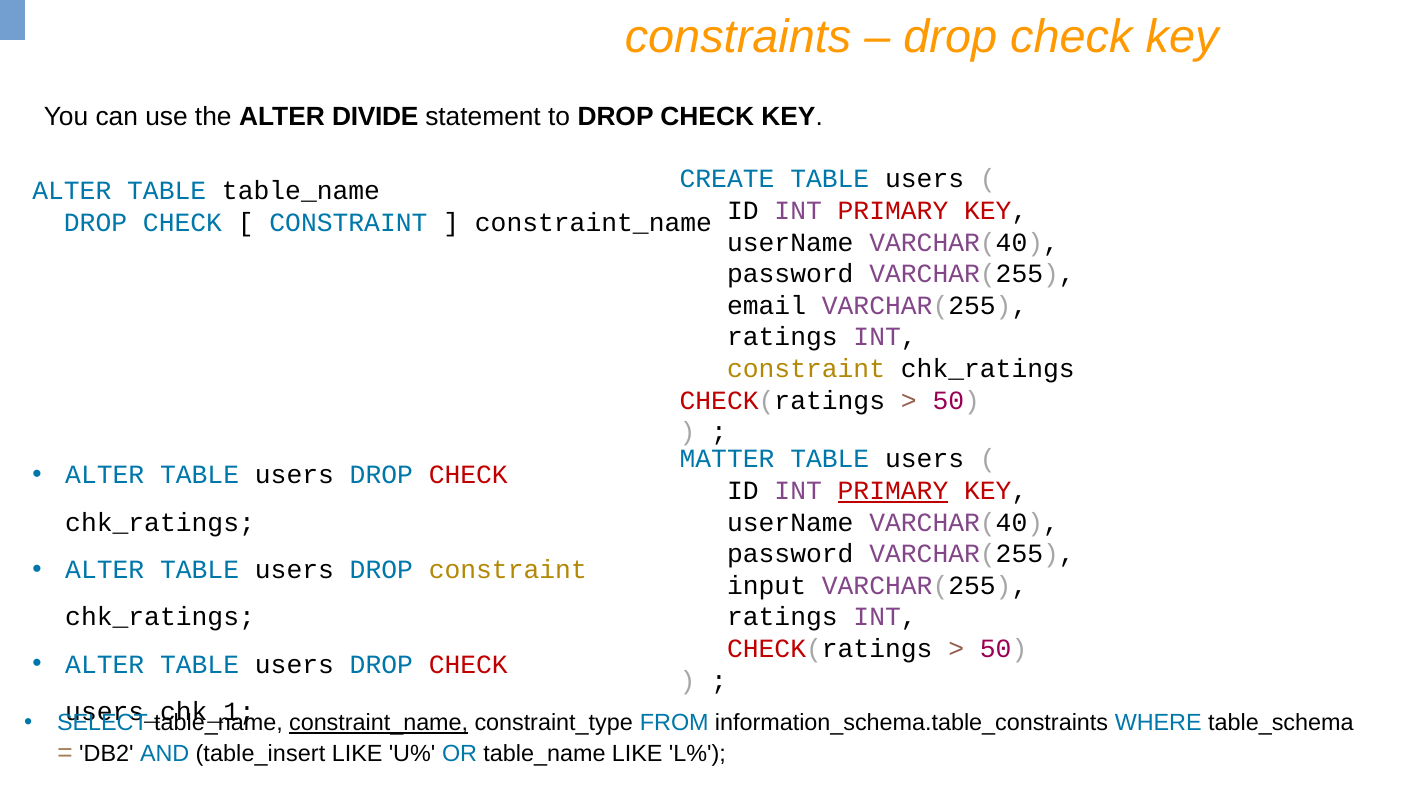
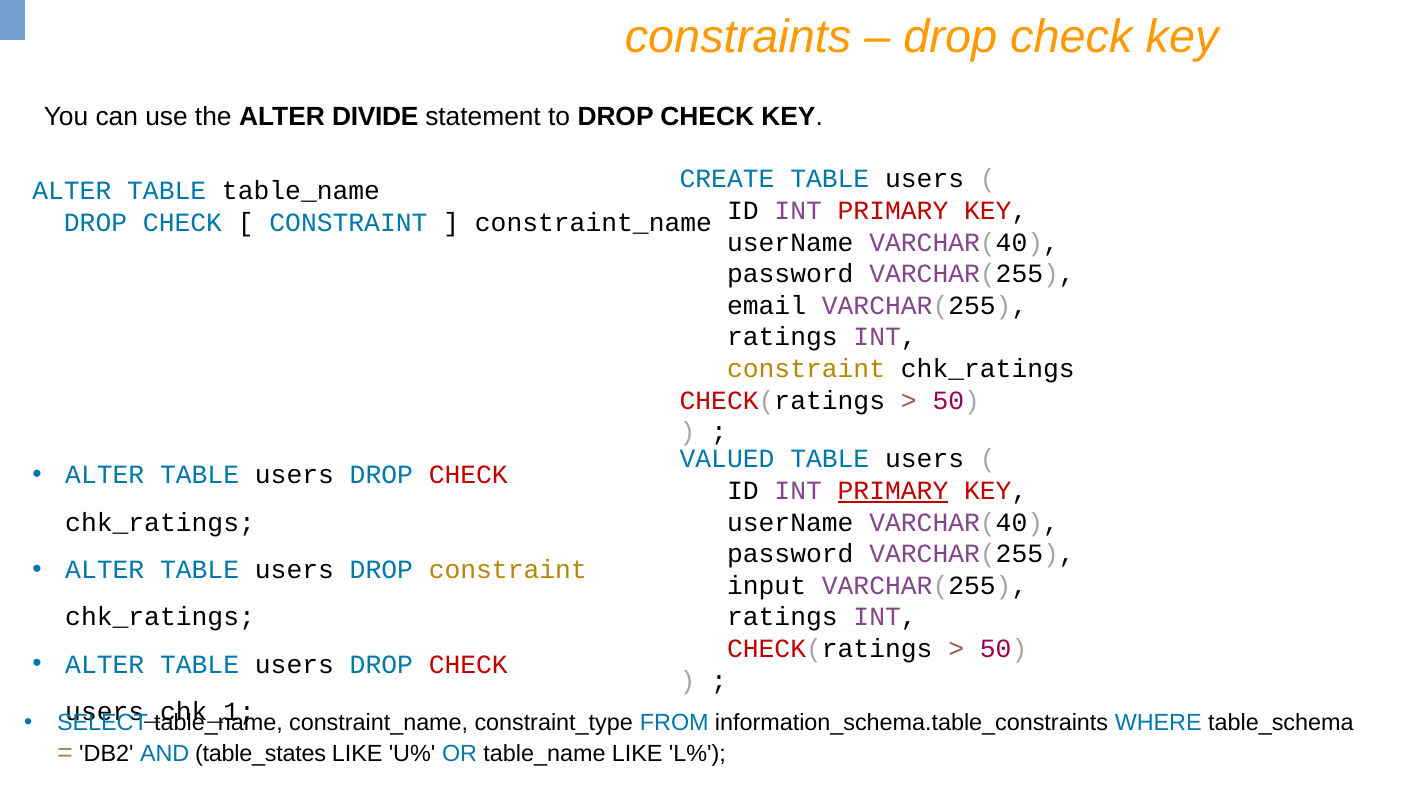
MATTER: MATTER -> VALUED
constraint_name at (379, 723) underline: present -> none
table_insert: table_insert -> table_states
